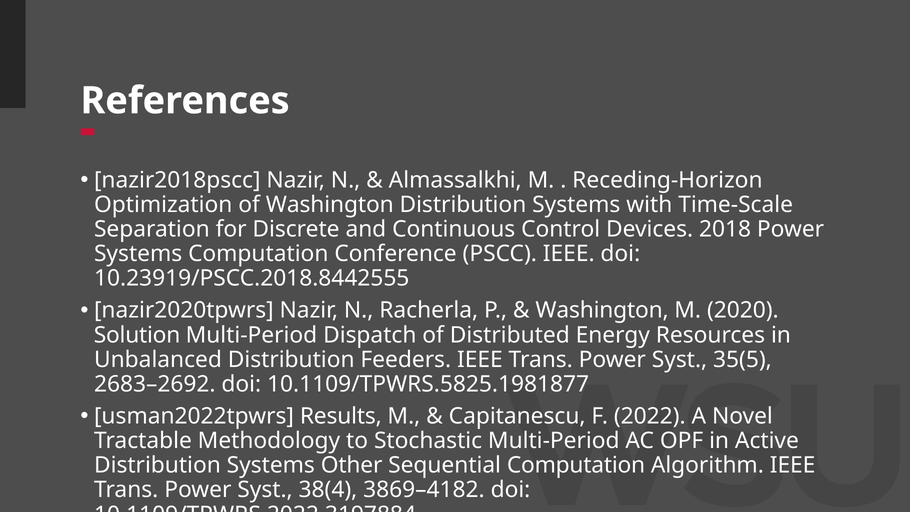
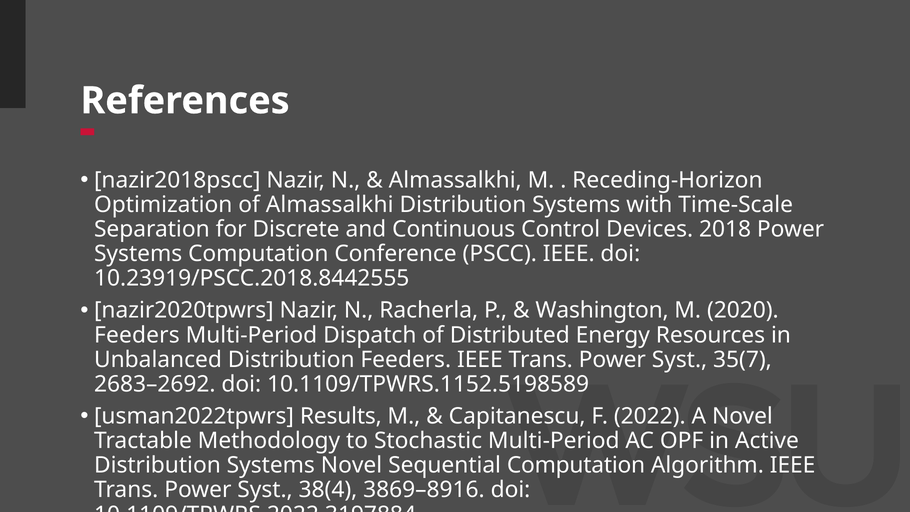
of Washington: Washington -> Almassalkhi
Solution at (137, 335): Solution -> Feeders
35(5: 35(5 -> 35(7
10.1109/TPWRS.5825.1981877: 10.1109/TPWRS.5825.1981877 -> 10.1109/TPWRS.1152.5198589
Systems Other: Other -> Novel
3869–4182: 3869–4182 -> 3869–8916
